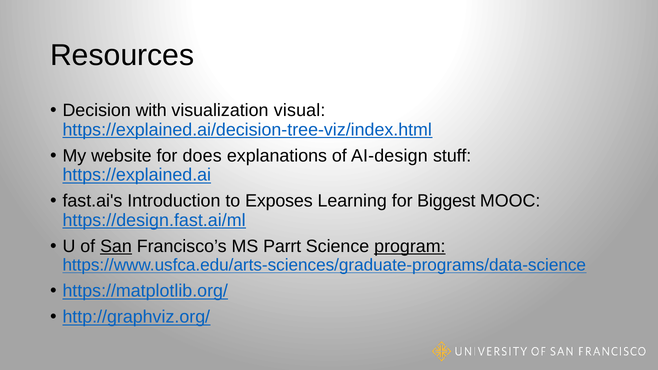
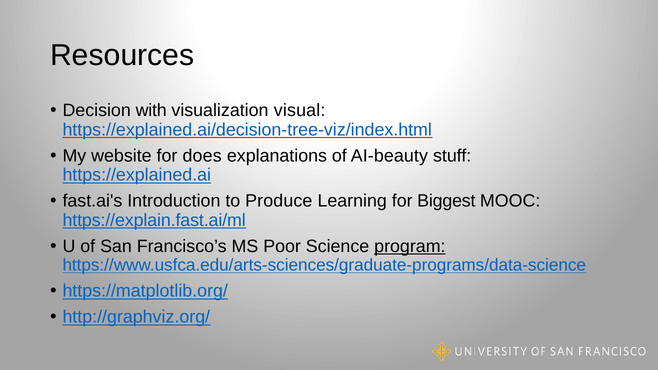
AI-design: AI-design -> AI-beauty
Exposes: Exposes -> Produce
https://design.fast.ai/ml: https://design.fast.ai/ml -> https://explain.fast.ai/ml
San underline: present -> none
Parrt: Parrt -> Poor
